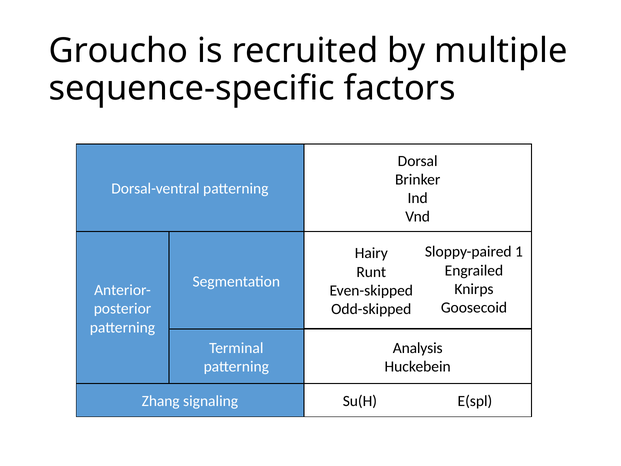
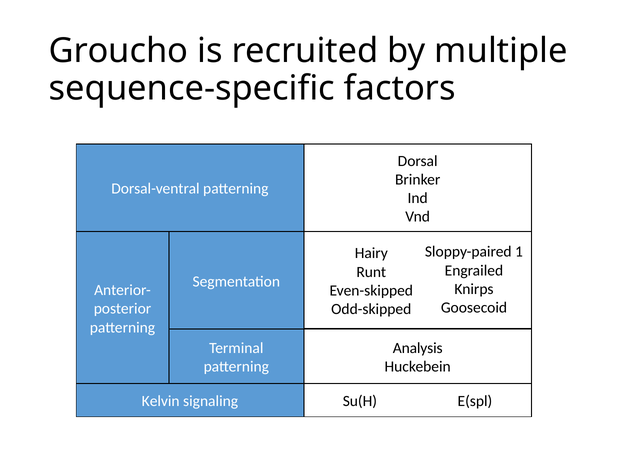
Zhang: Zhang -> Kelvin
